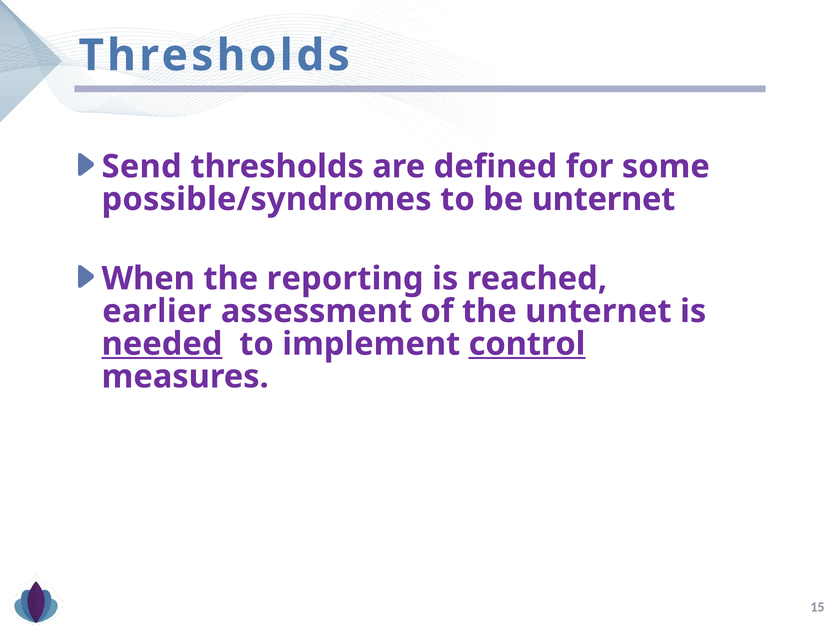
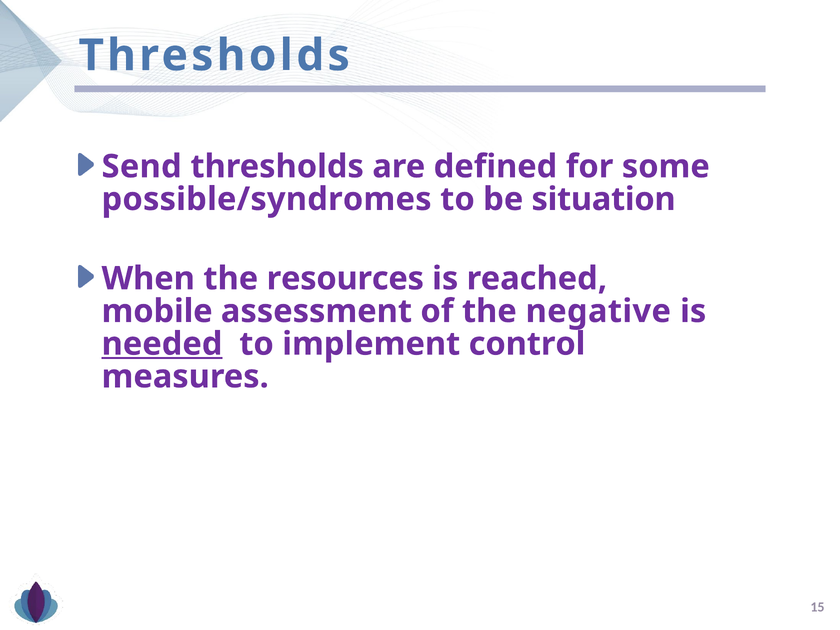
be unternet: unternet -> situation
reporting: reporting -> resources
earlier: earlier -> mobile
the unternet: unternet -> negative
control underline: present -> none
